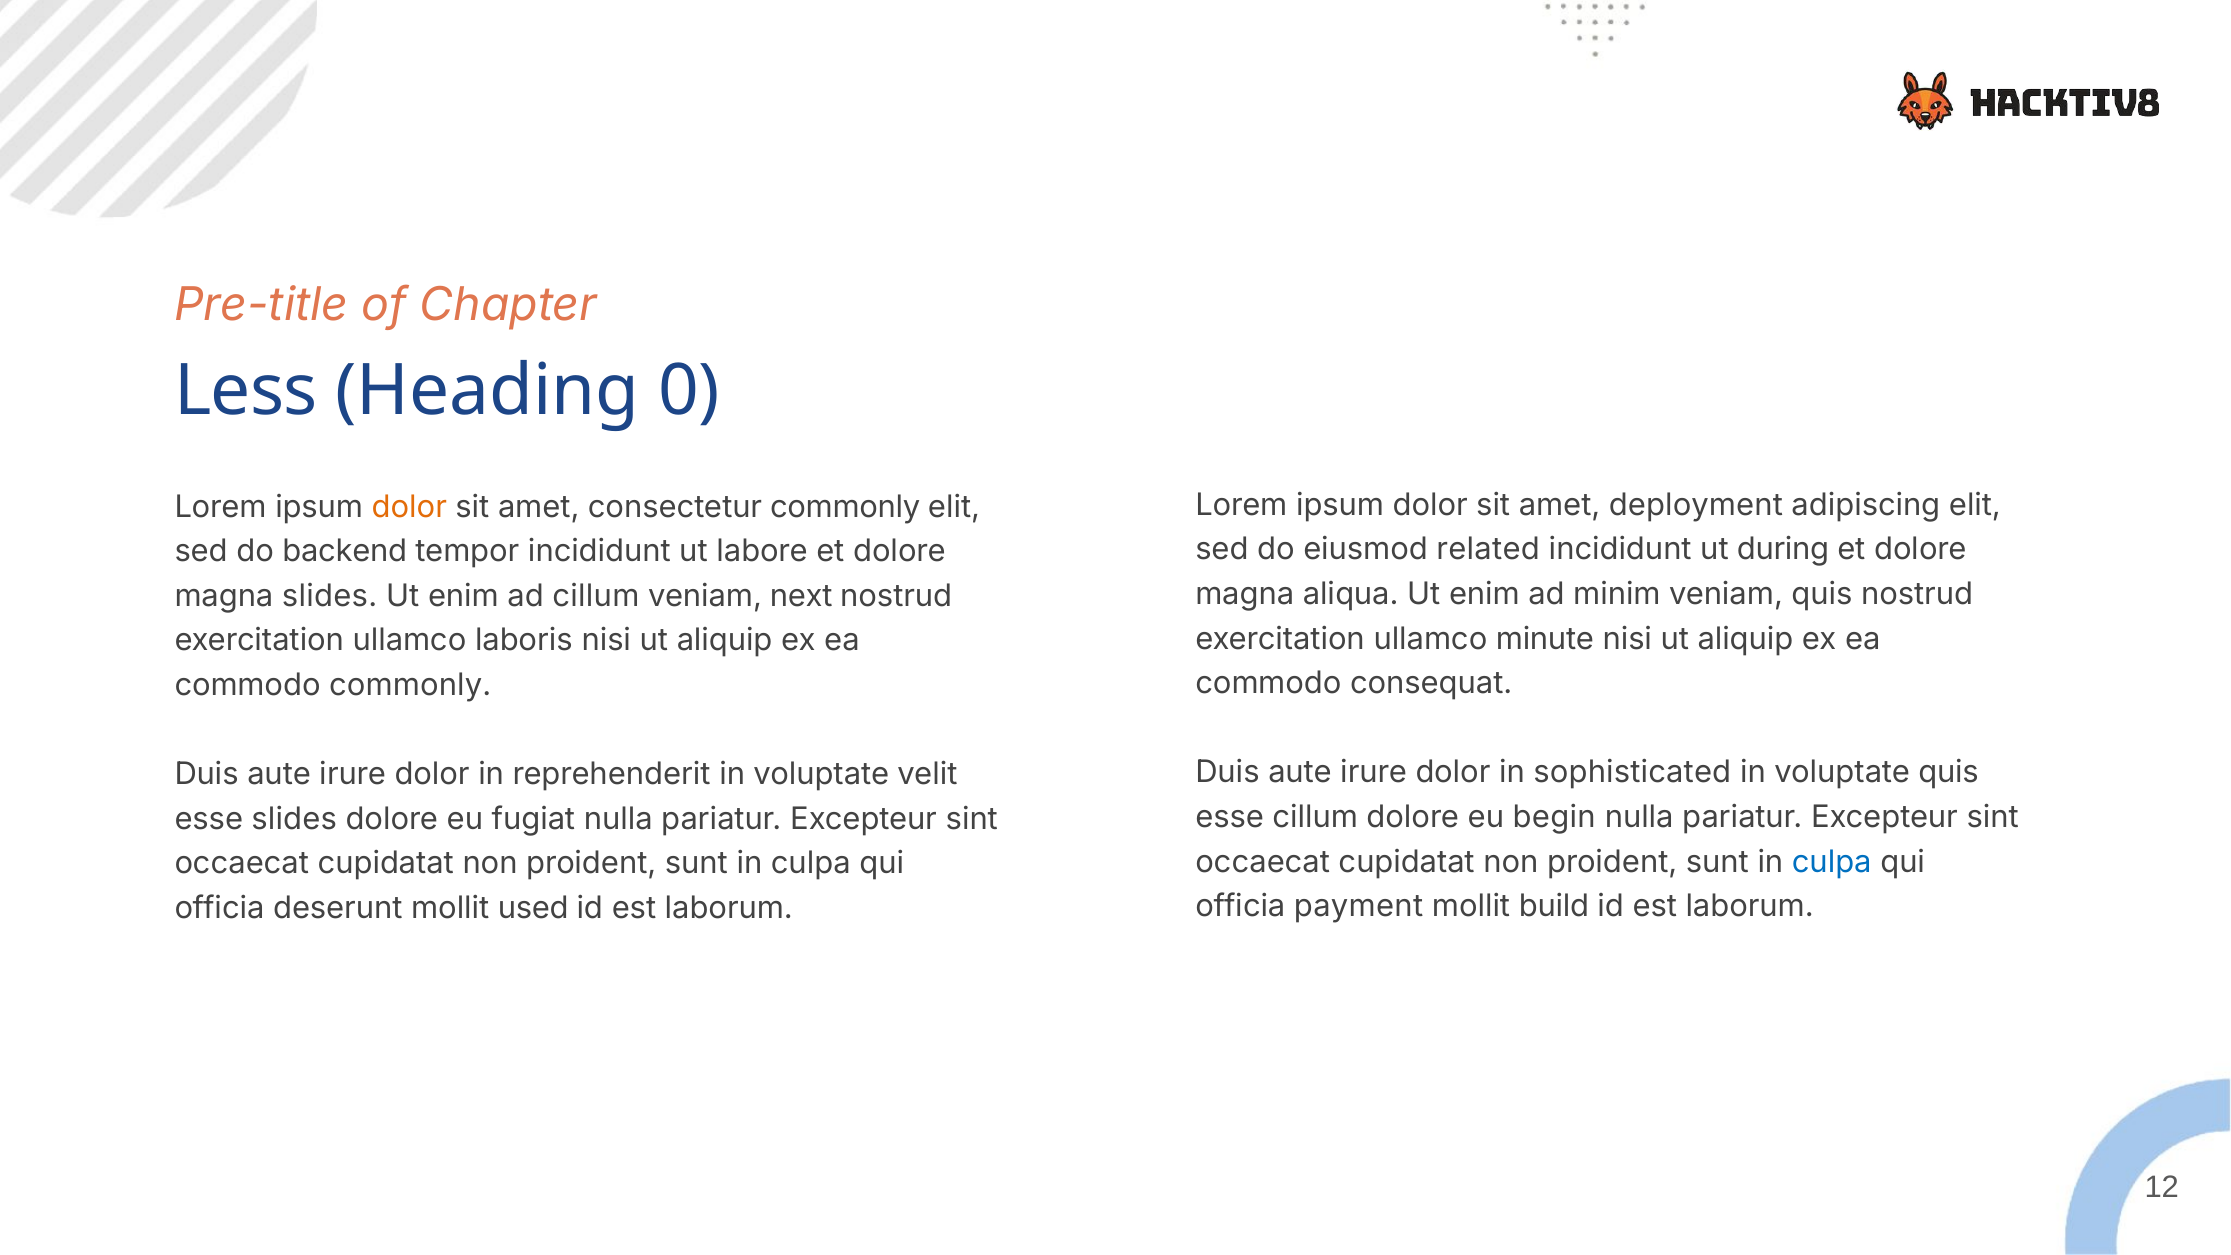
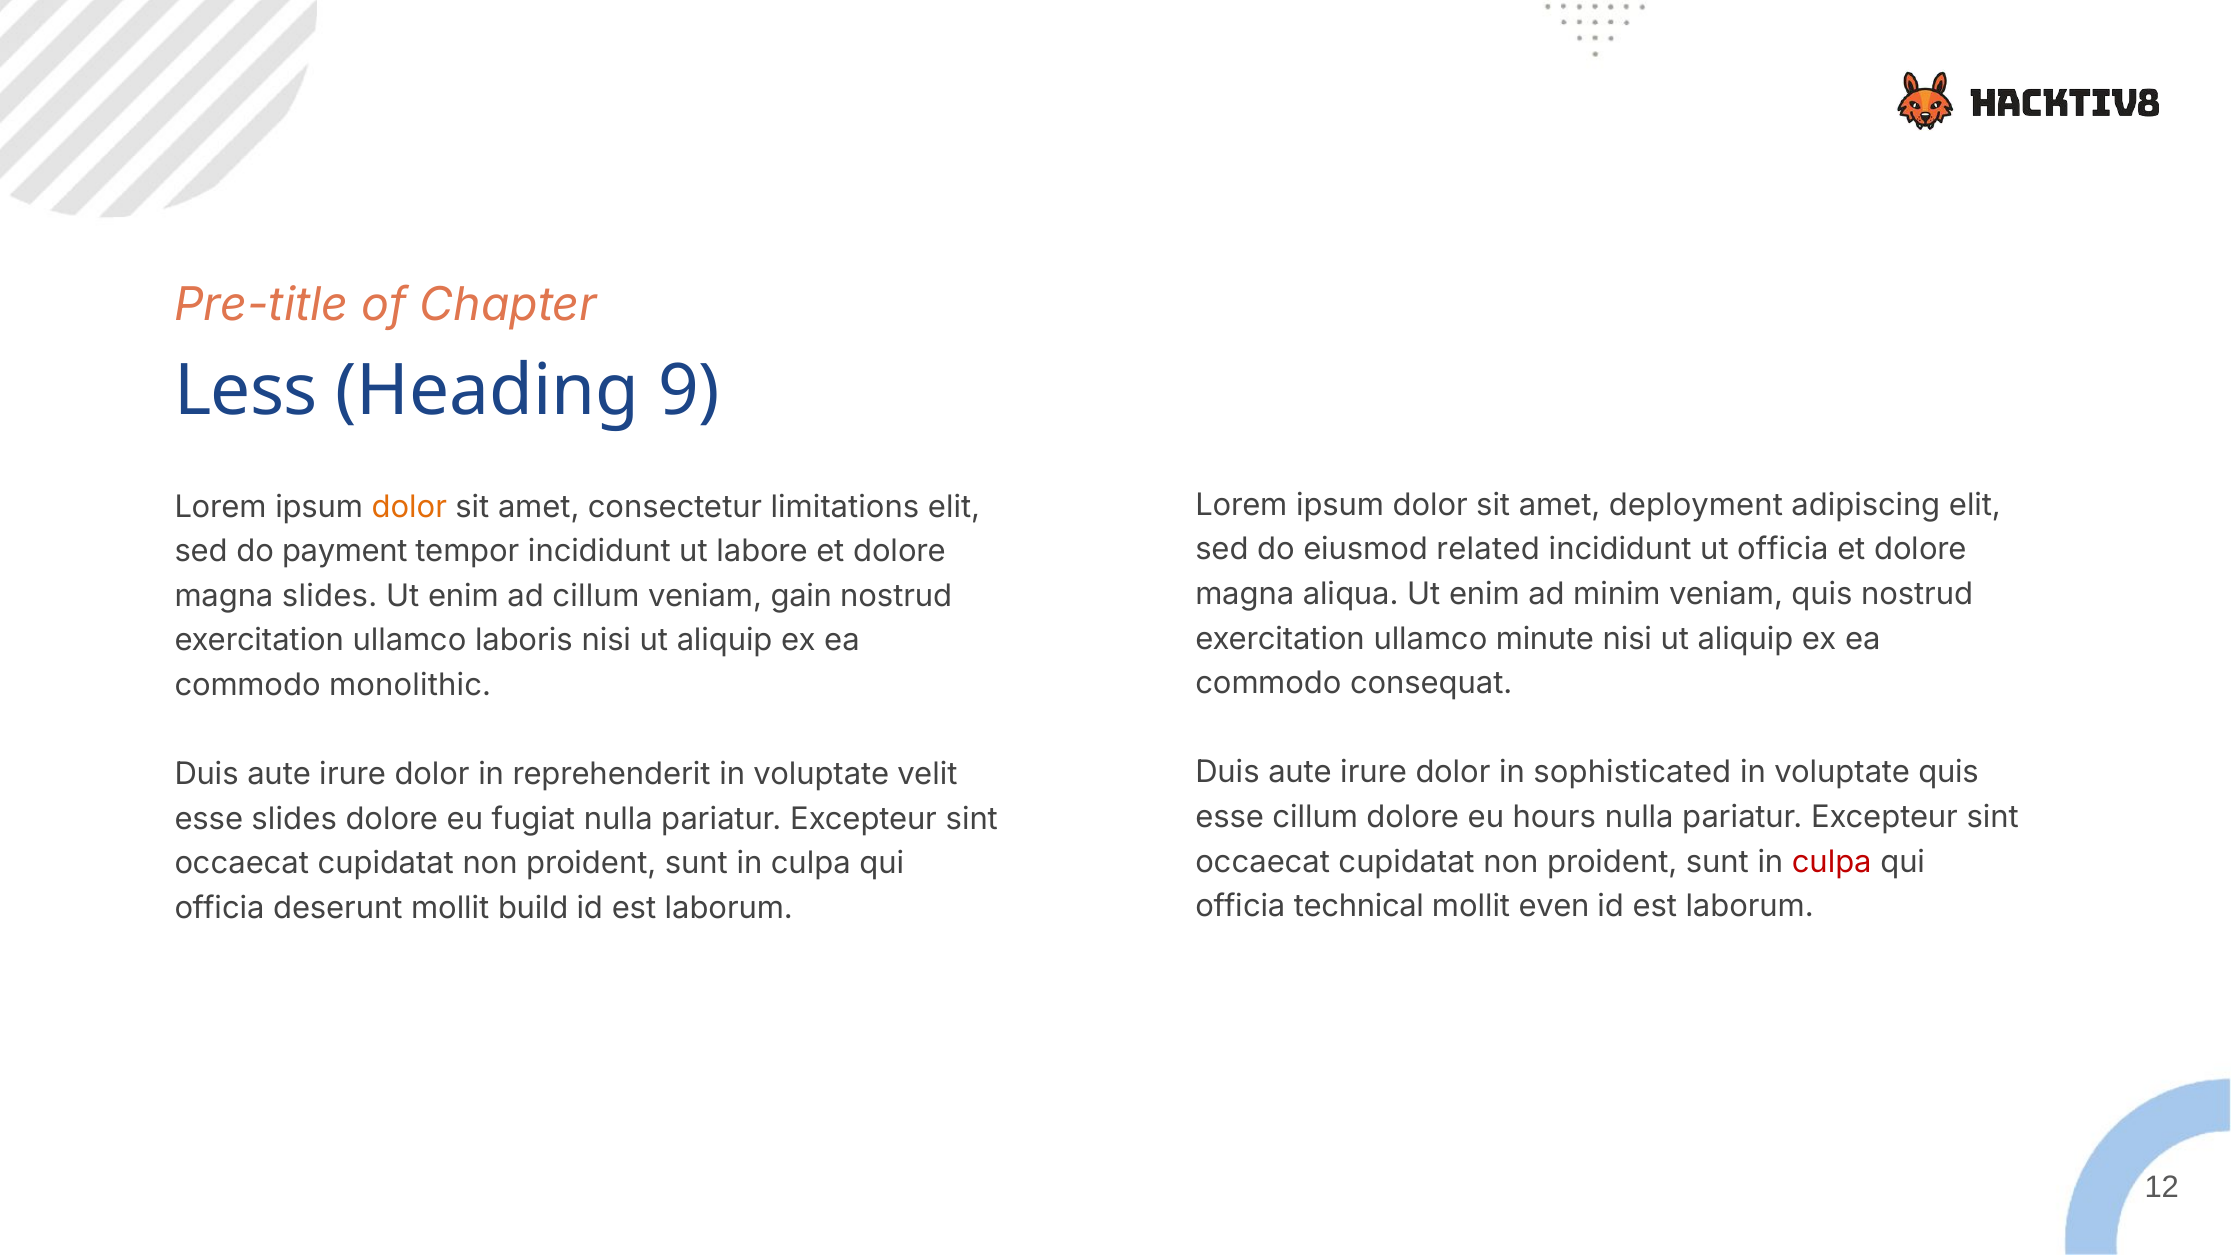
0: 0 -> 9
consectetur commonly: commonly -> limitations
ut during: during -> officia
backend: backend -> payment
next: next -> gain
commodo commonly: commonly -> monolithic
begin: begin -> hours
culpa at (1832, 862) colour: blue -> red
payment: payment -> technical
build: build -> even
used: used -> build
